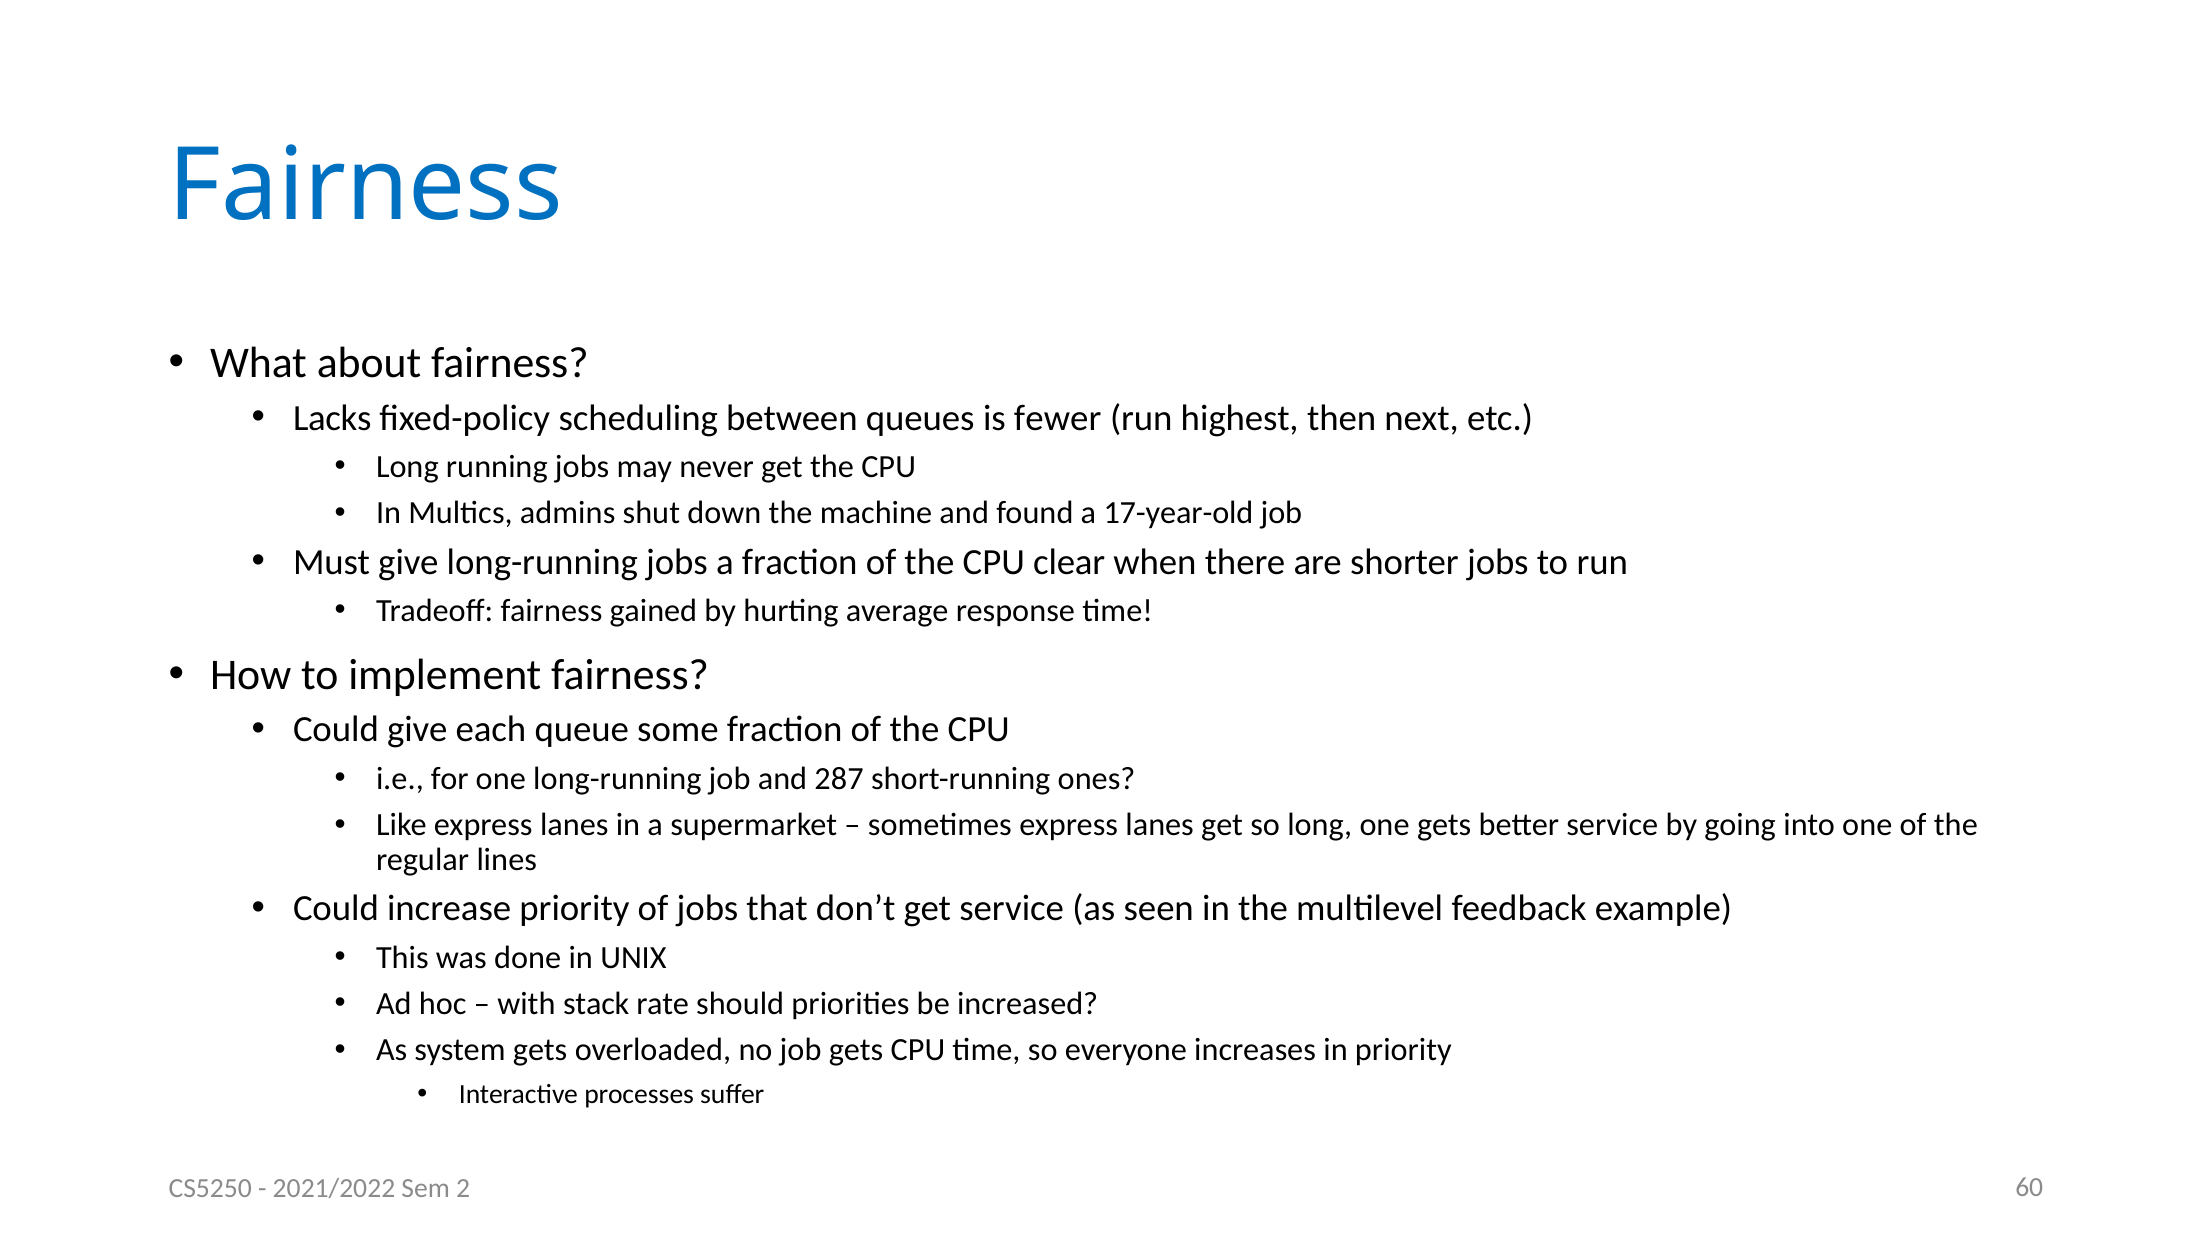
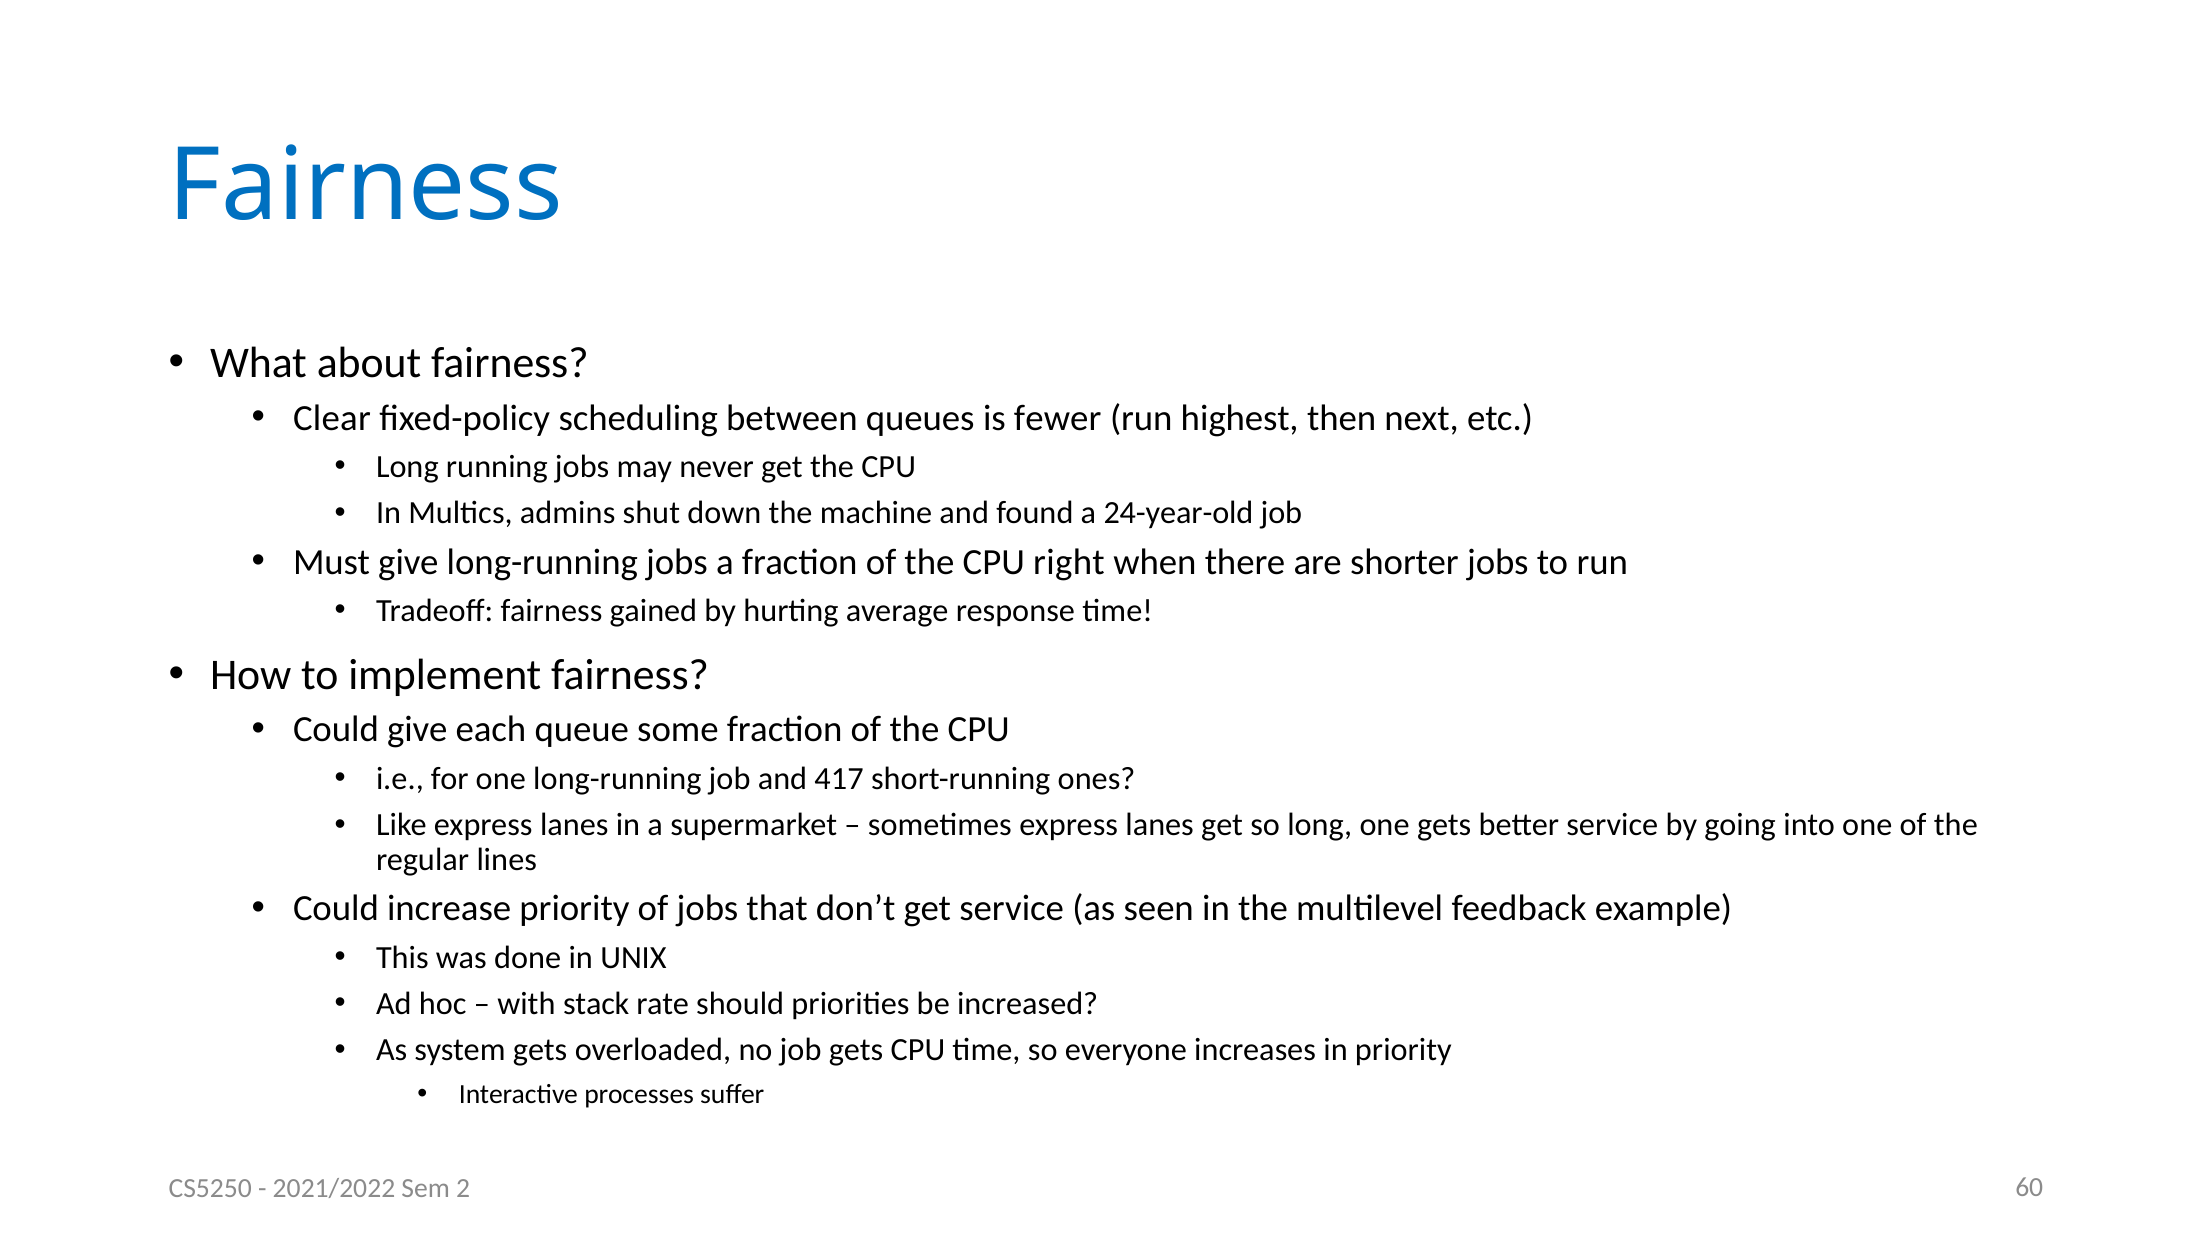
Lacks: Lacks -> Clear
17-year-old: 17-year-old -> 24-year-old
clear: clear -> right
287: 287 -> 417
